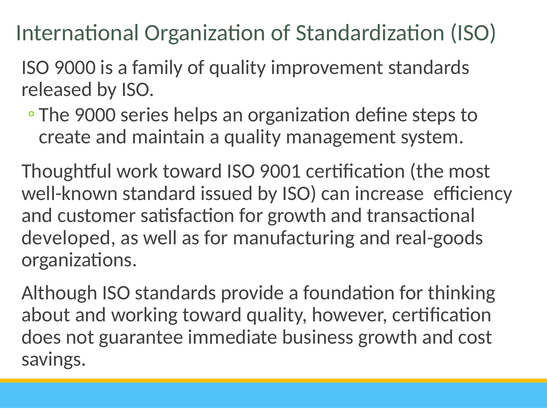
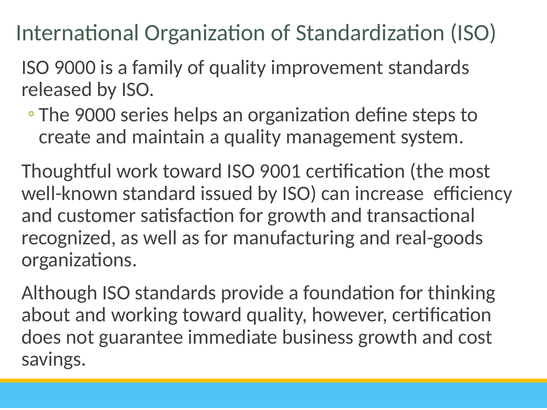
developed: developed -> recognized
